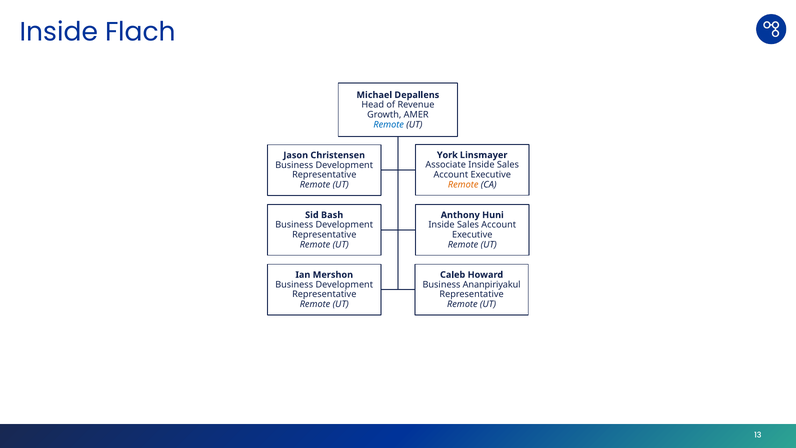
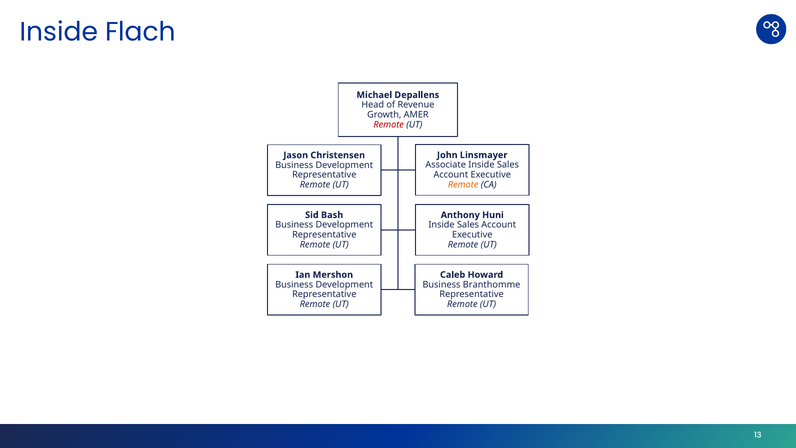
Remote at (389, 124) colour: blue -> red
York: York -> John
Ananpiriyakul: Ananpiriyakul -> Branthomme
